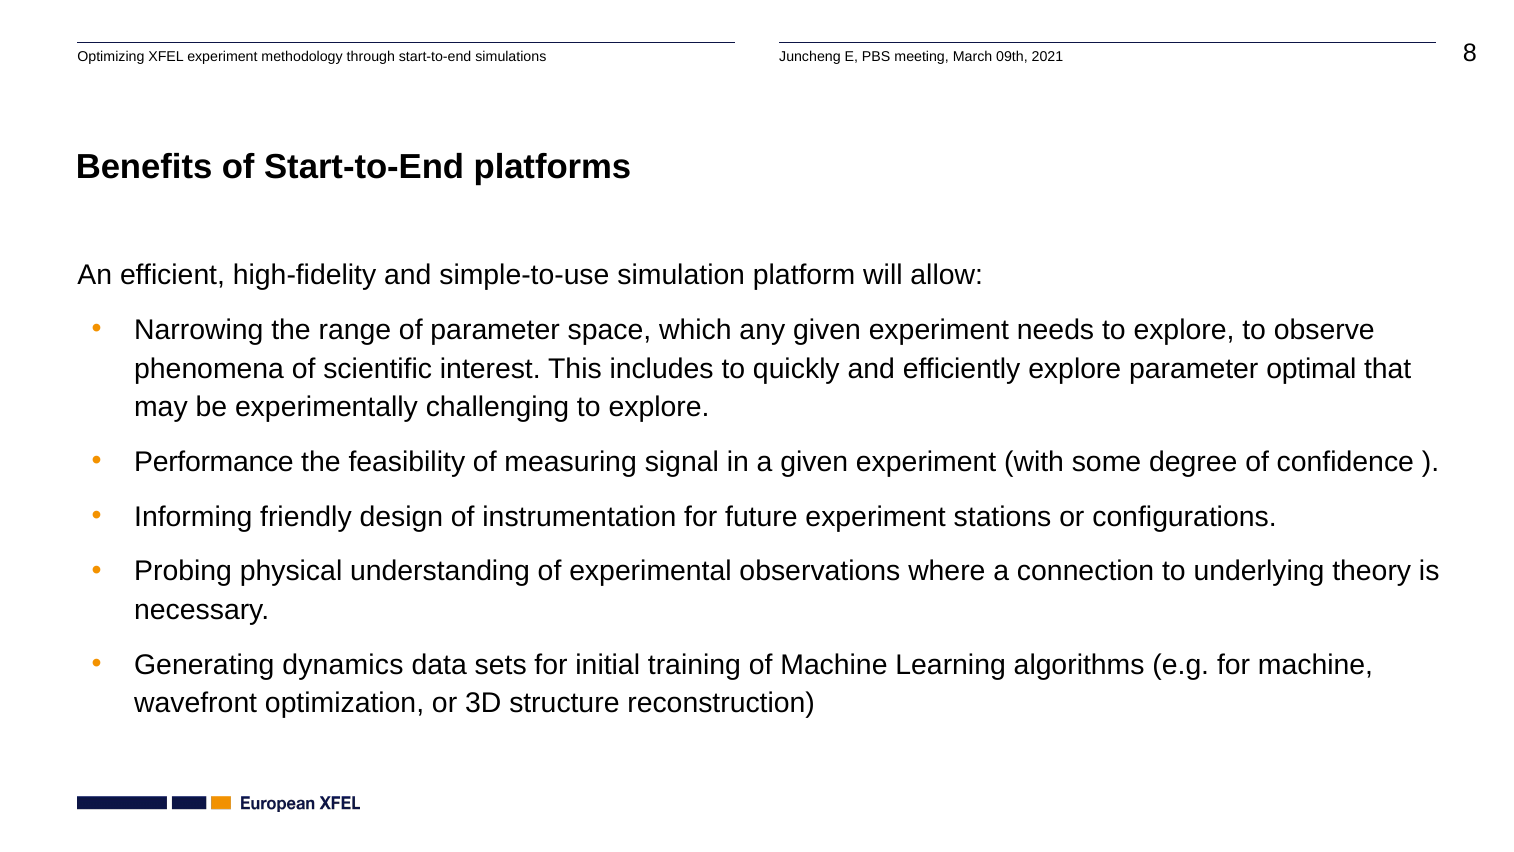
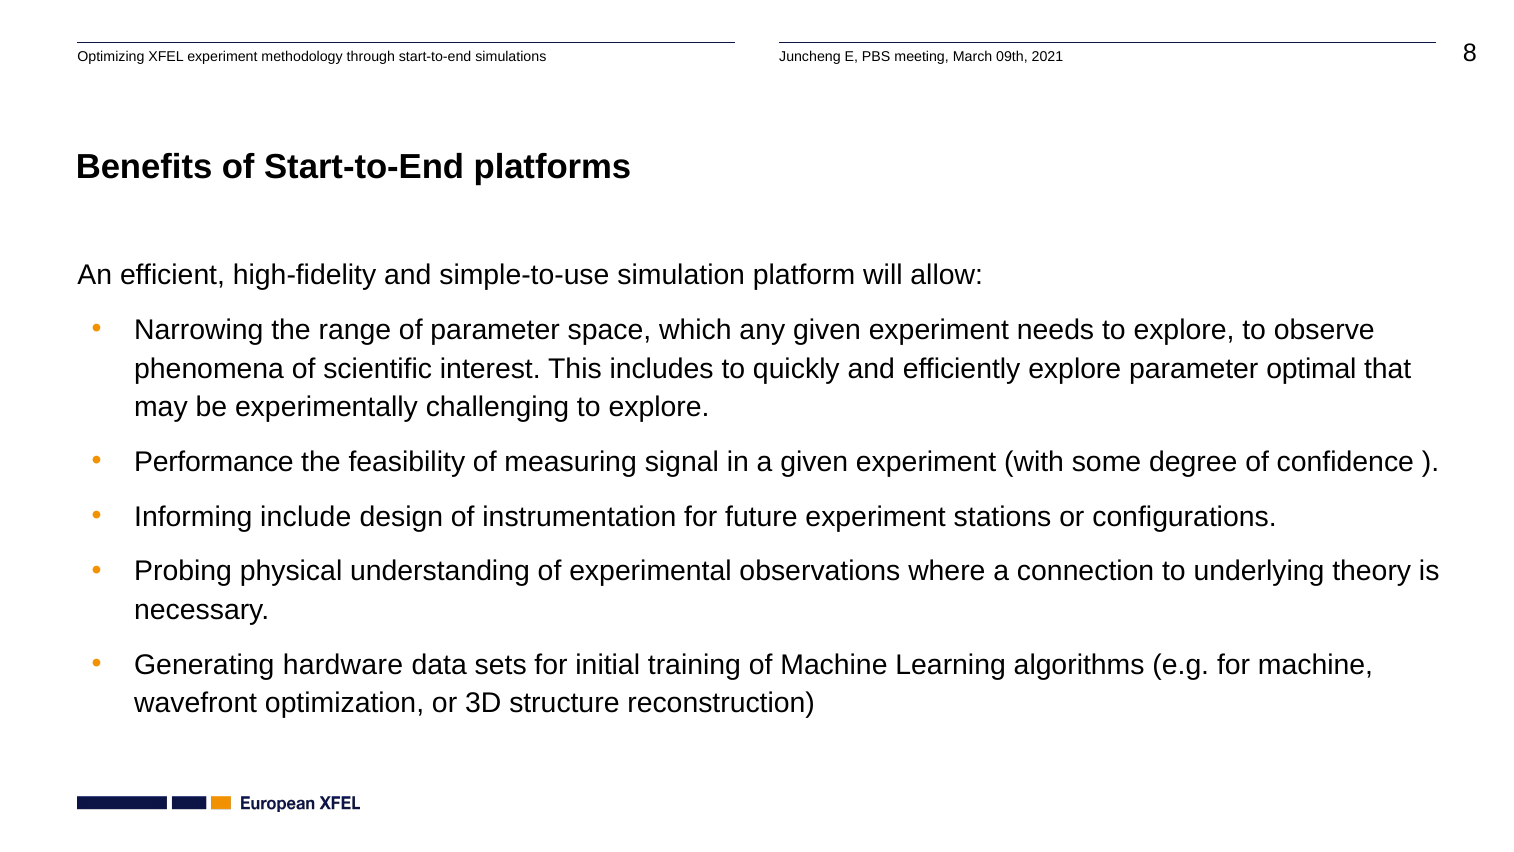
friendly: friendly -> include
dynamics: dynamics -> hardware
